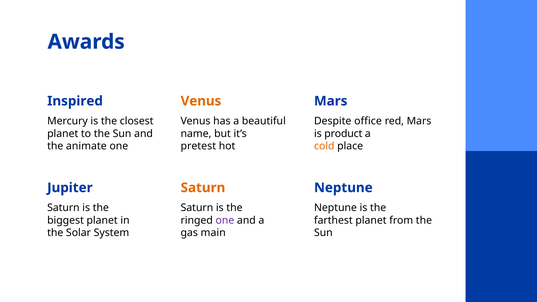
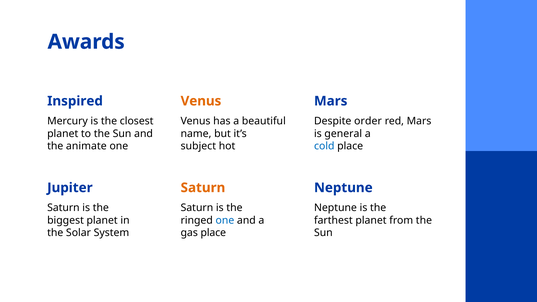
office: office -> order
product: product -> general
pretest: pretest -> subject
cold colour: orange -> blue
one at (225, 220) colour: purple -> blue
gas main: main -> place
